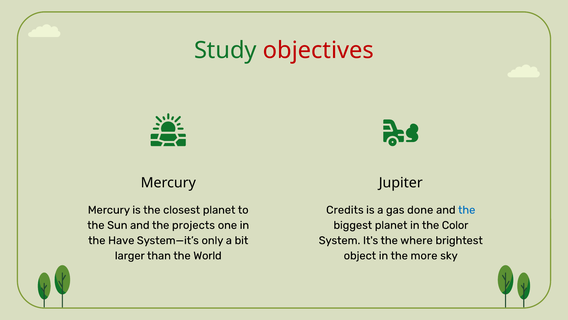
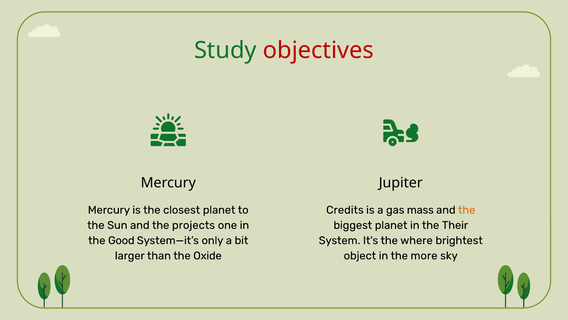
done: done -> mass
the at (467, 210) colour: blue -> orange
Color: Color -> Their
Have: Have -> Good
World: World -> Oxide
